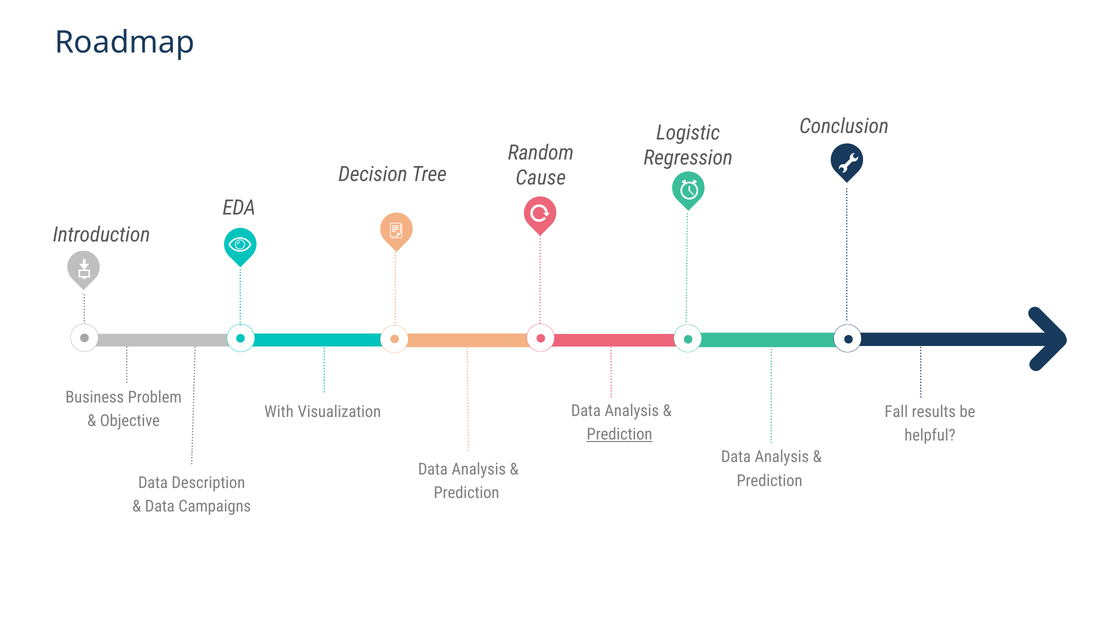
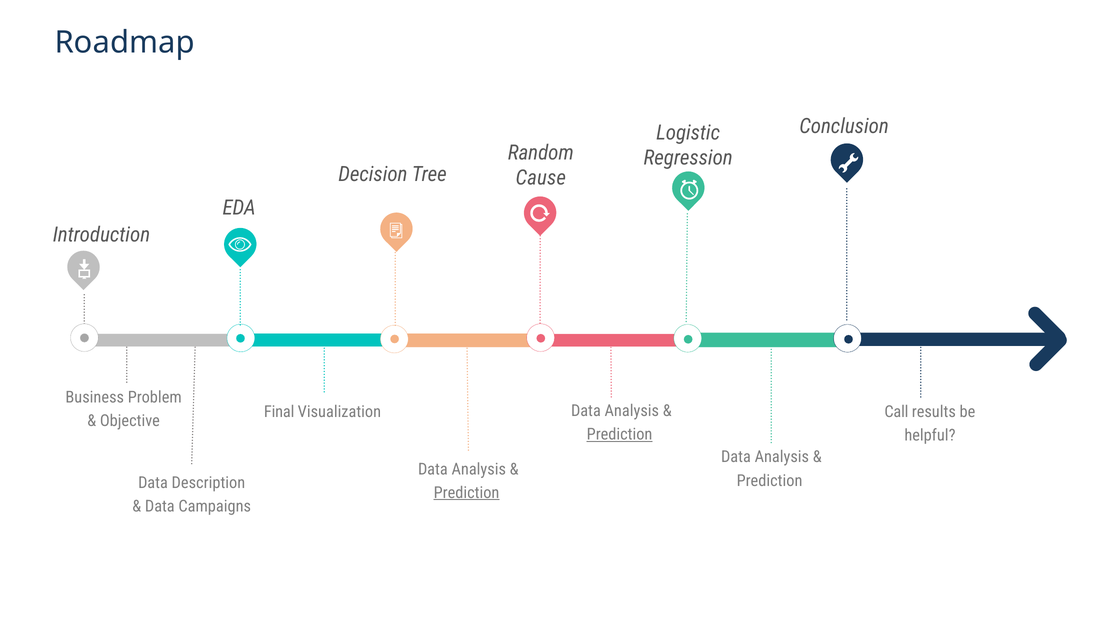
With: With -> Final
Fall: Fall -> Call
Prediction at (467, 493) underline: none -> present
